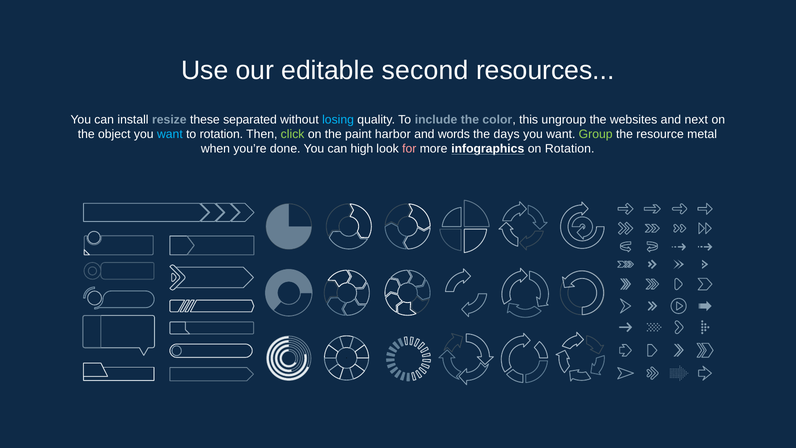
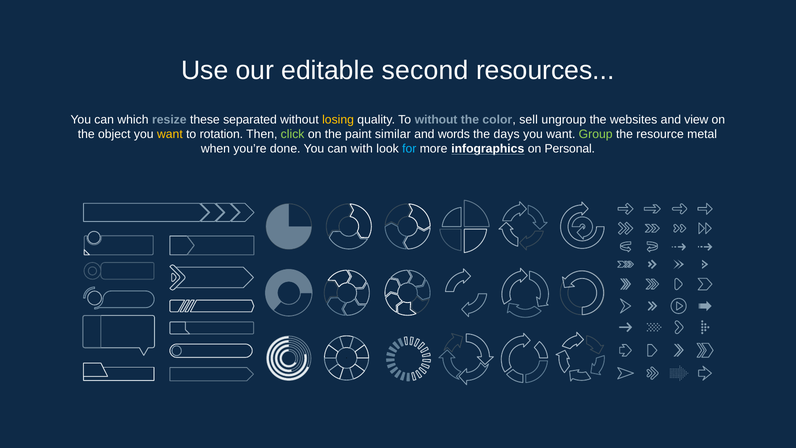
install: install -> which
losing colour: light blue -> yellow
To include: include -> without
this: this -> sell
next: next -> view
want at (170, 134) colour: light blue -> yellow
harbor: harbor -> similar
high: high -> with
for colour: pink -> light blue
on Rotation: Rotation -> Personal
